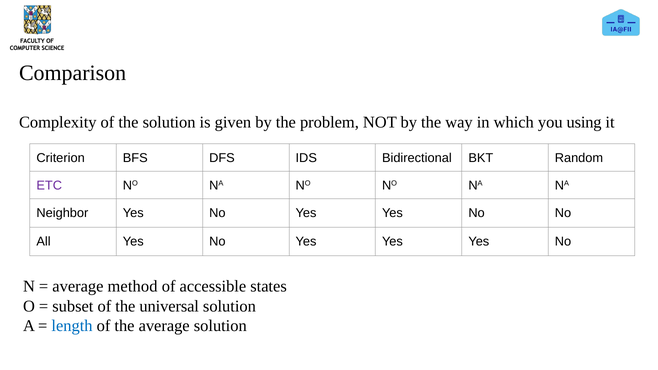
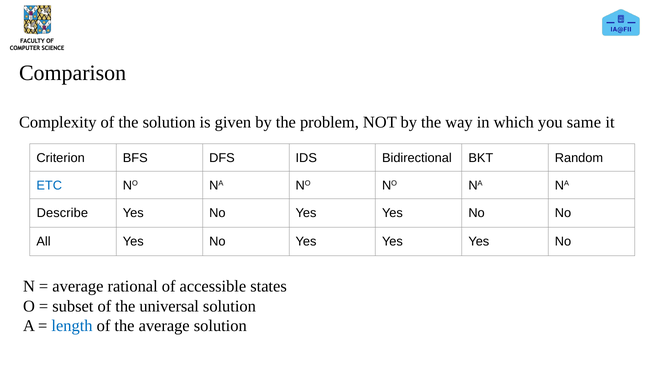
using: using -> same
ETC colour: purple -> blue
Neighbor: Neighbor -> Describe
method: method -> rational
